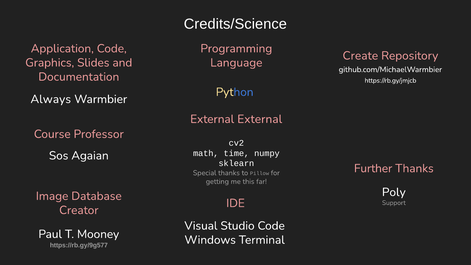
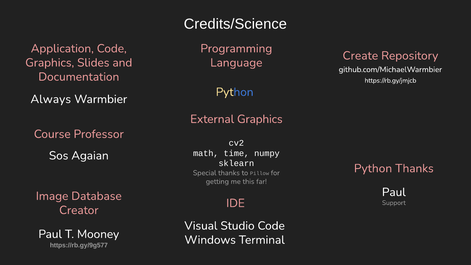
External External: External -> Graphics
Further at (373, 168): Further -> Python
Poly at (394, 192): Poly -> Paul
